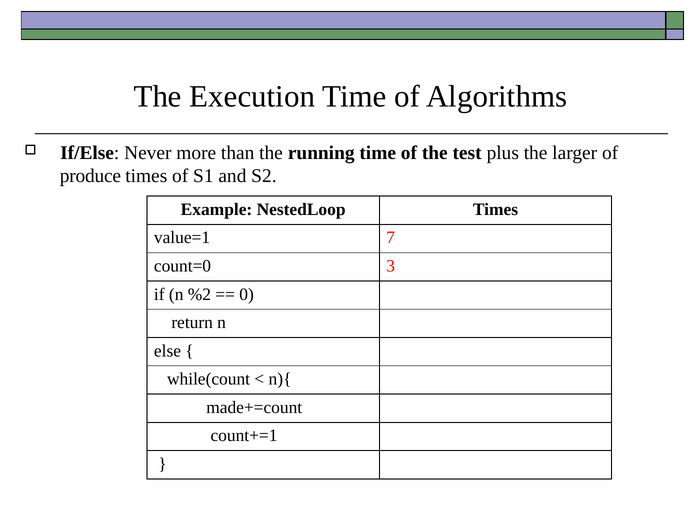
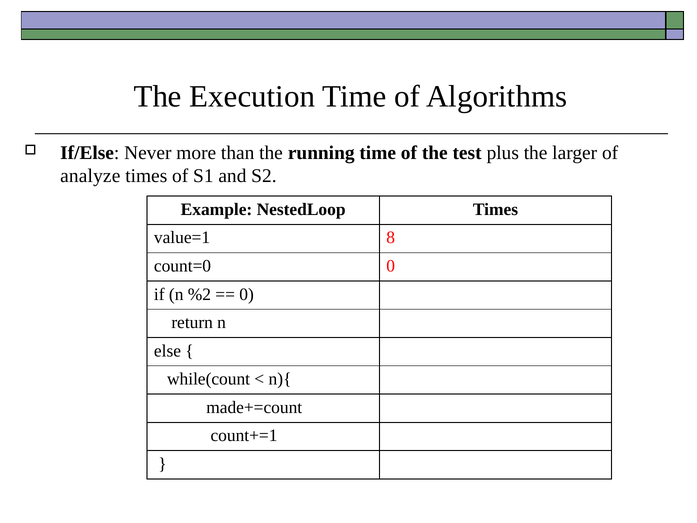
produce: produce -> analyze
7: 7 -> 8
count=0 3: 3 -> 0
